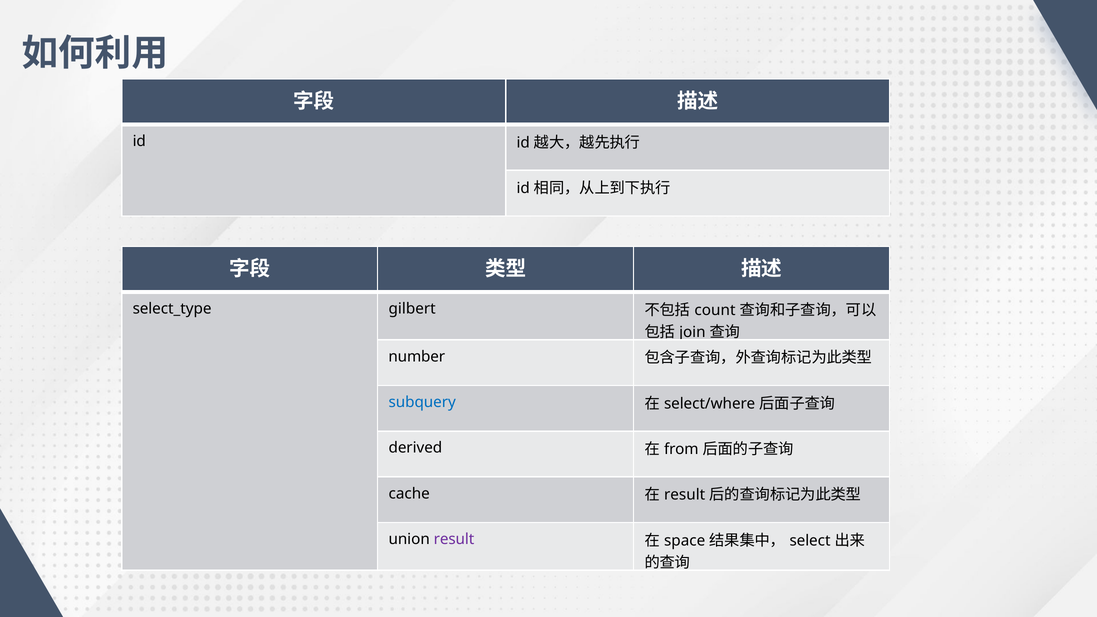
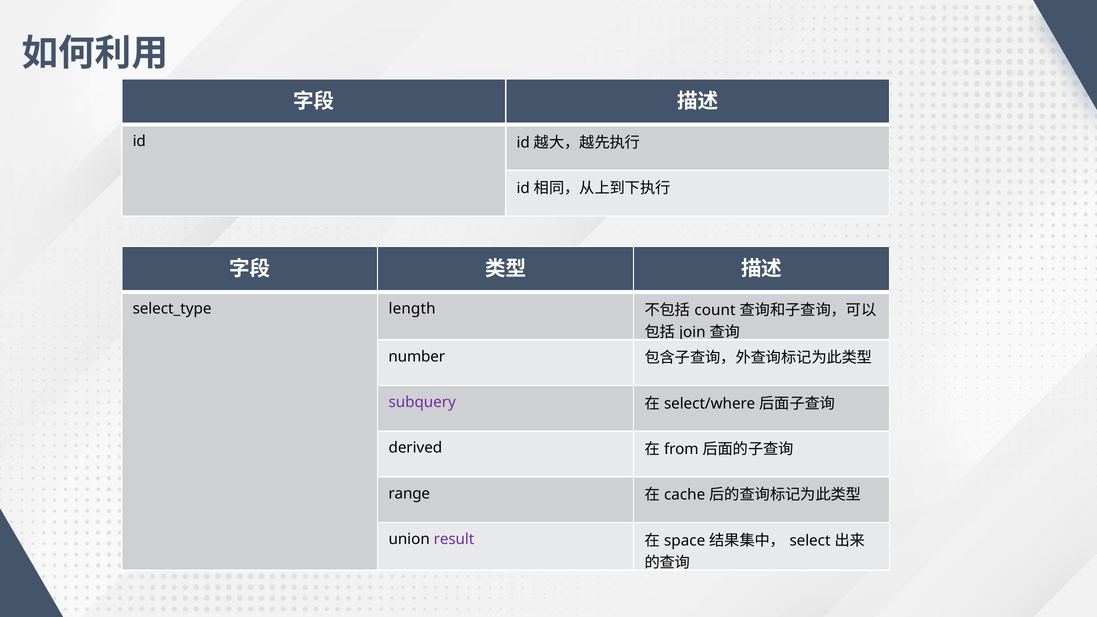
gilbert: gilbert -> length
subquery colour: blue -> purple
cache: cache -> range
result at (685, 495): result -> cache
